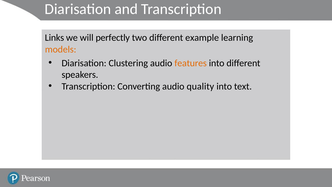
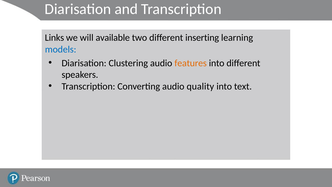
perfectly: perfectly -> available
example: example -> inserting
models colour: orange -> blue
